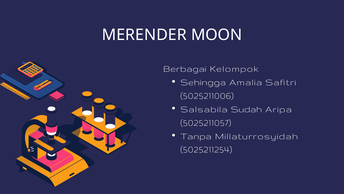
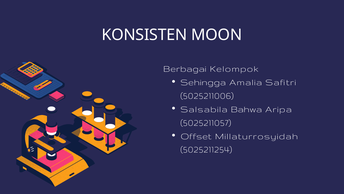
MERENDER: MERENDER -> KONSISTEN
Sudah: Sudah -> Bahwa
Tanpa: Tanpa -> Offset
